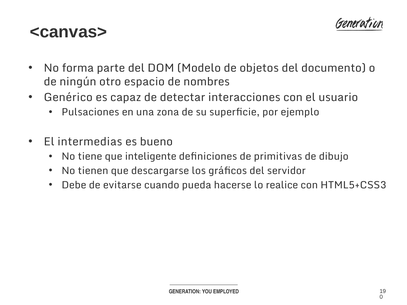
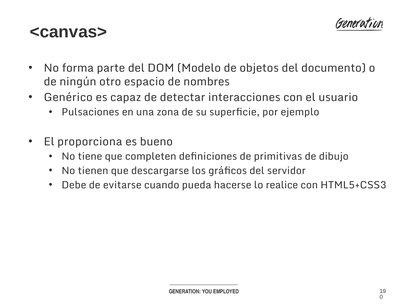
intermedias: intermedias -> proporciona
inteligente: inteligente -> completen
